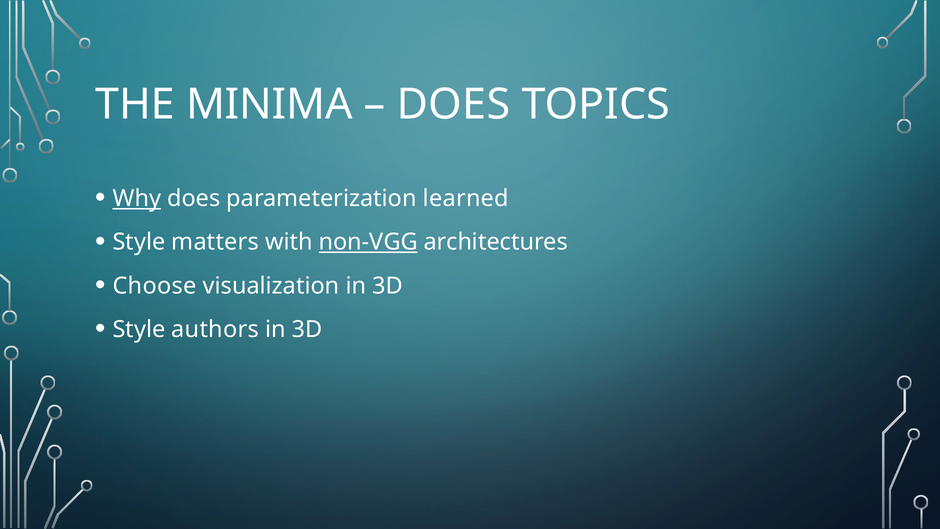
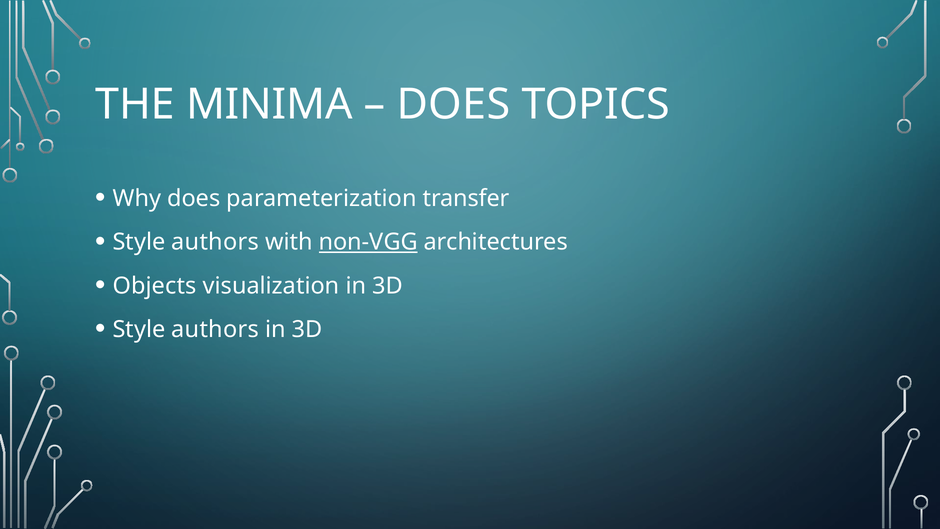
Why underline: present -> none
learned: learned -> transfer
matters at (215, 242): matters -> authors
Choose: Choose -> Objects
